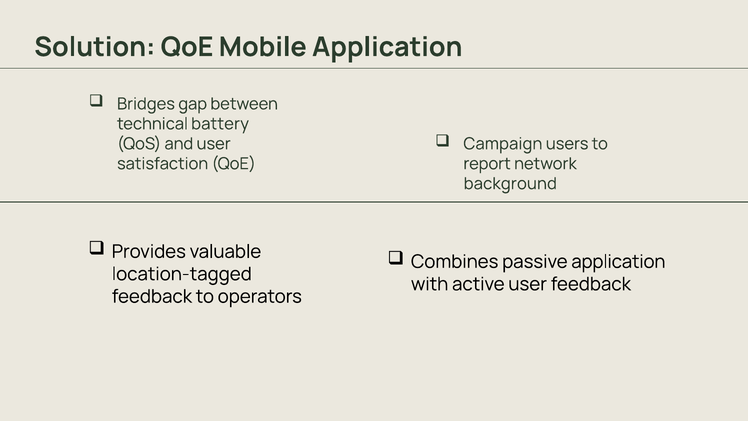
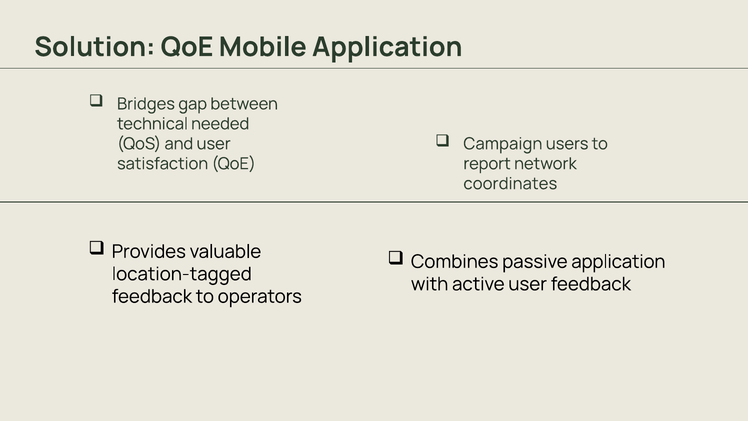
battery: battery -> needed
background: background -> coordinates
